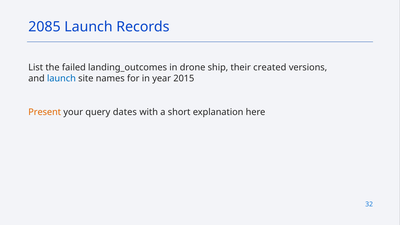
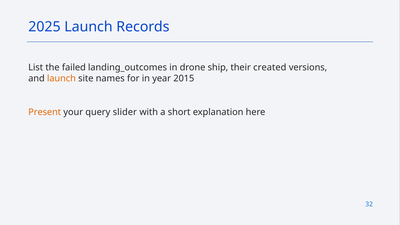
2085: 2085 -> 2025
launch at (61, 79) colour: blue -> orange
dates: dates -> slider
